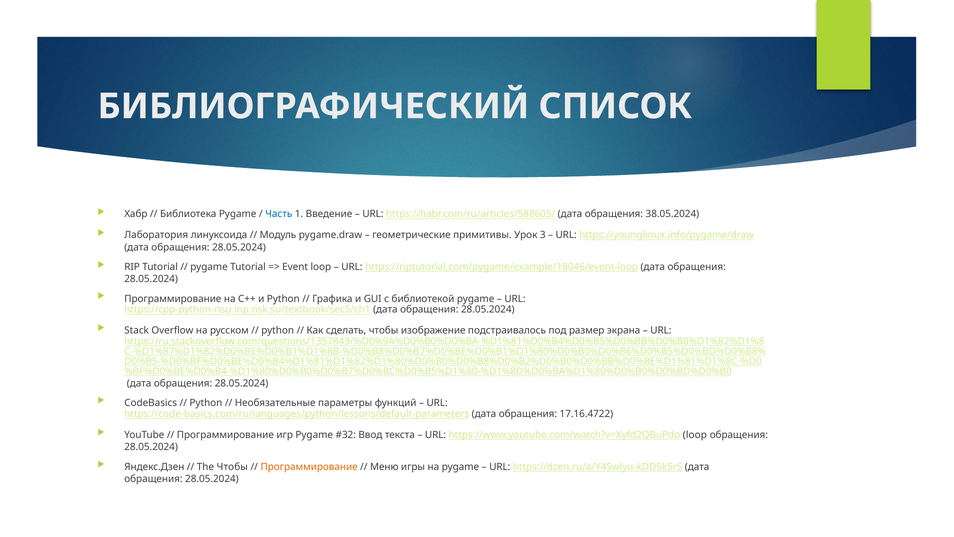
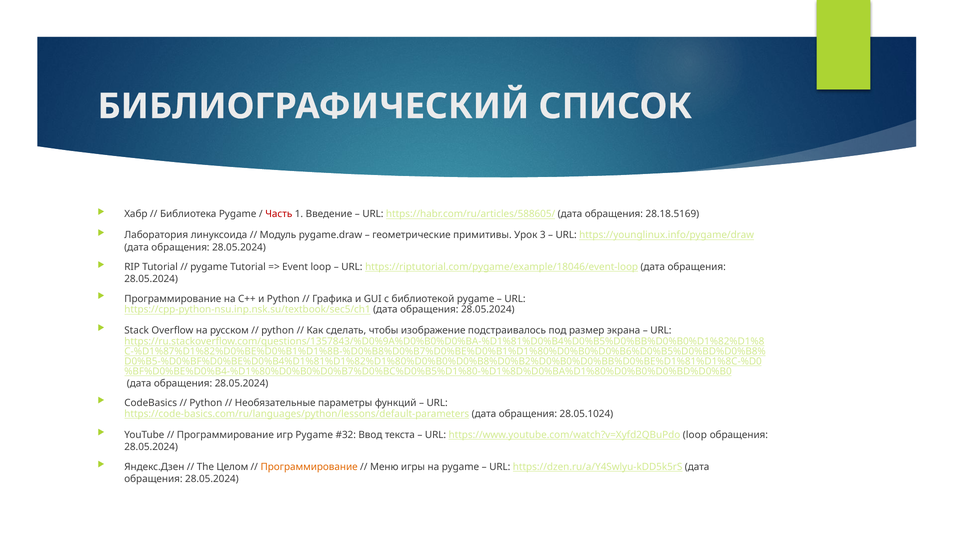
Часть colour: blue -> red
38.05.2024: 38.05.2024 -> 28.18.5169
17.16.4722: 17.16.4722 -> 28.05.1024
The Чтобы: Чтобы -> Целом
